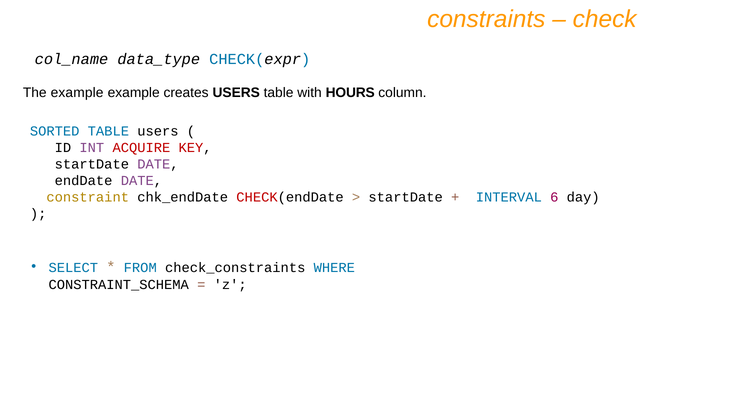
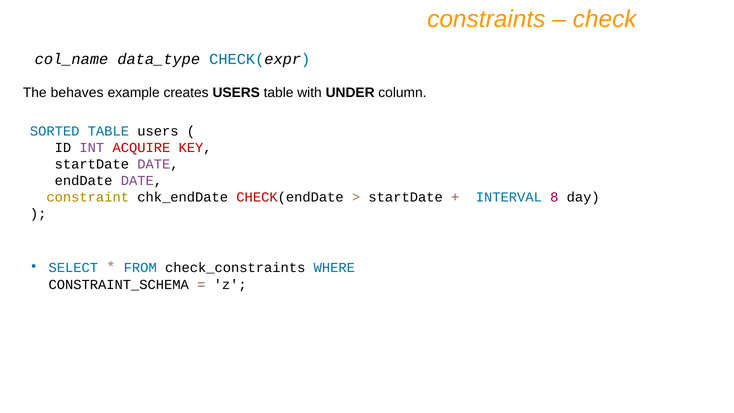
The example: example -> behaves
HOURS: HOURS -> UNDER
6: 6 -> 8
